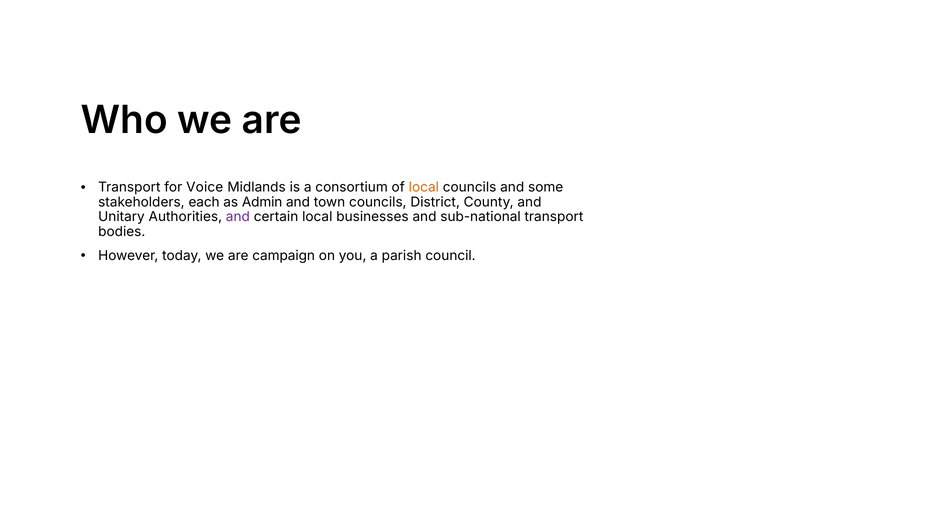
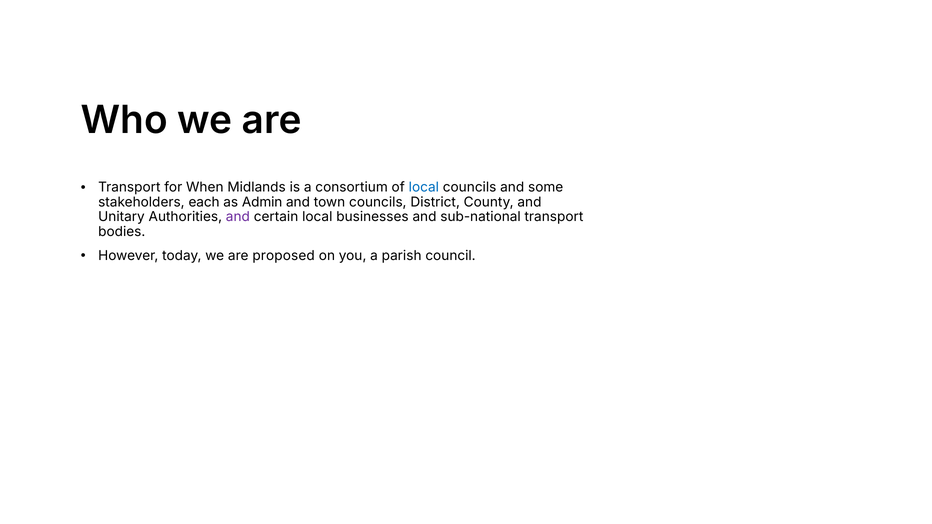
Voice: Voice -> When
local at (424, 188) colour: orange -> blue
campaign: campaign -> proposed
